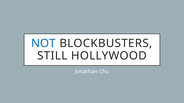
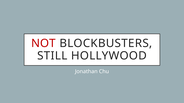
NOT colour: blue -> red
